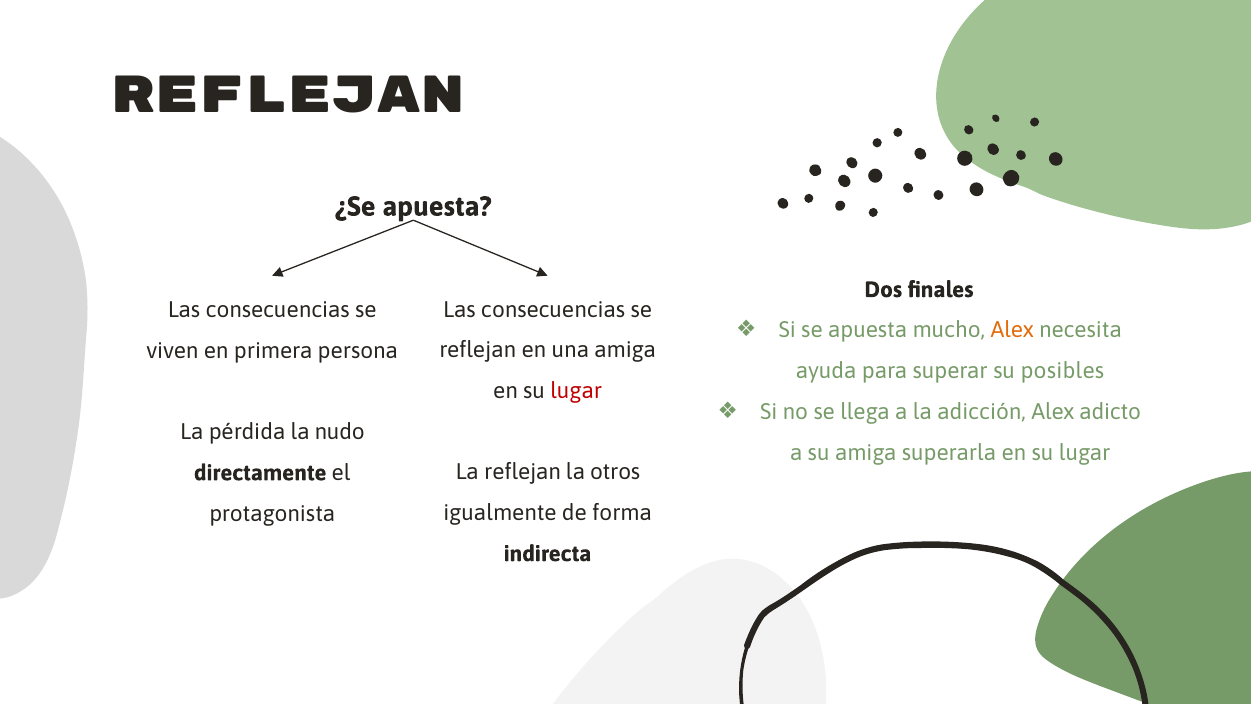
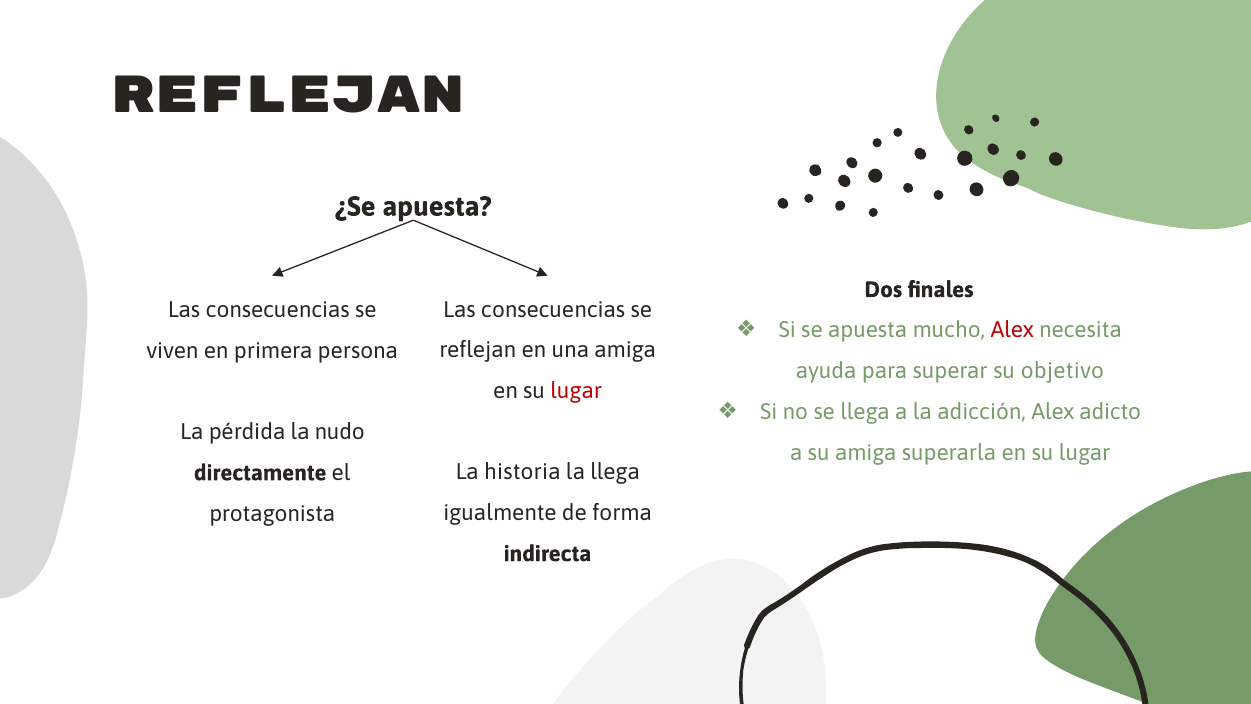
Alex at (1012, 330) colour: orange -> red
posibles: posibles -> objetivo
La reflejan: reflejan -> historia
la otros: otros -> llega
